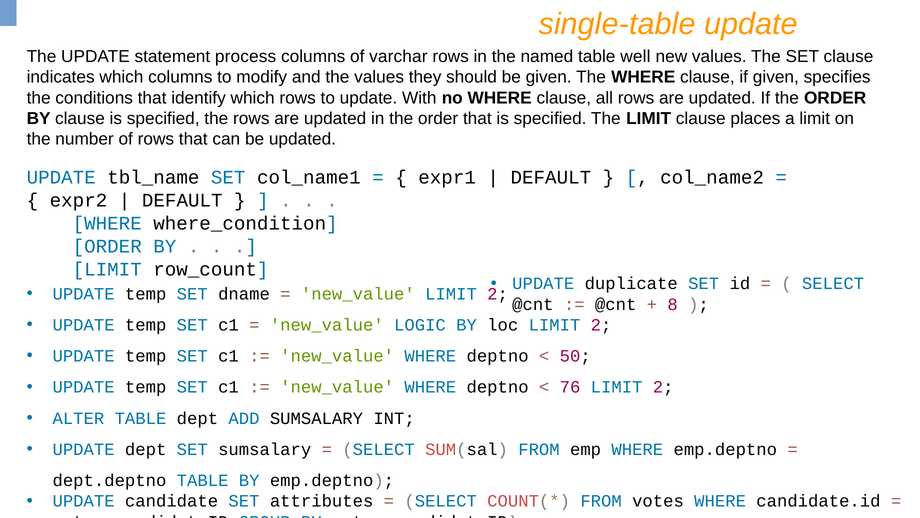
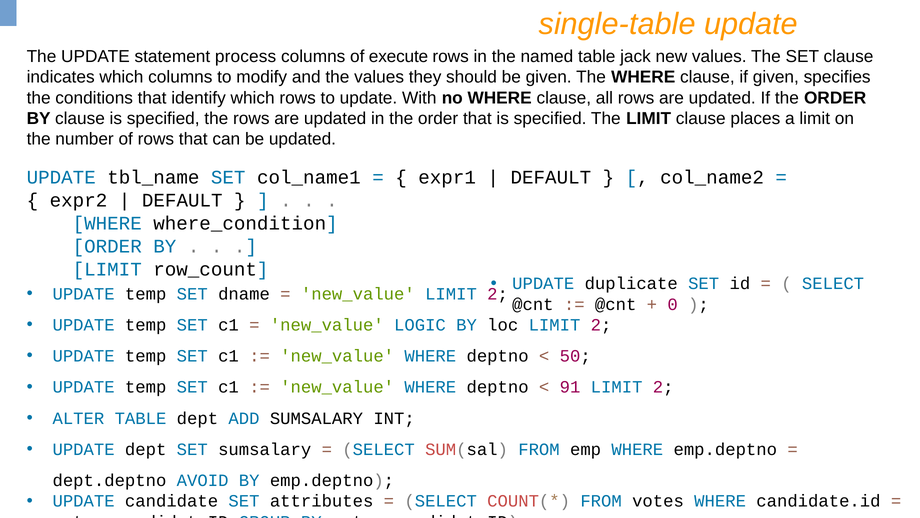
varchar: varchar -> execute
well: well -> jack
8: 8 -> 0
76: 76 -> 91
dept.deptno TABLE: TABLE -> AVOID
